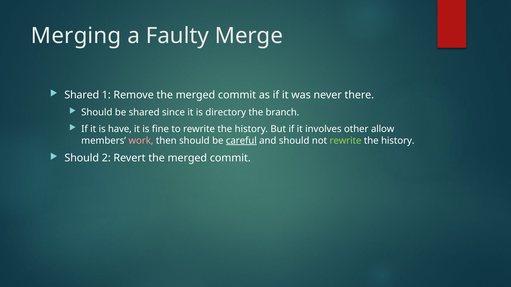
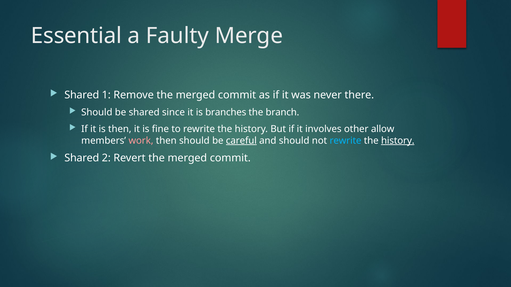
Merging: Merging -> Essential
directory: directory -> branches
is have: have -> then
rewrite at (346, 141) colour: light green -> light blue
history at (398, 141) underline: none -> present
Should at (82, 158): Should -> Shared
